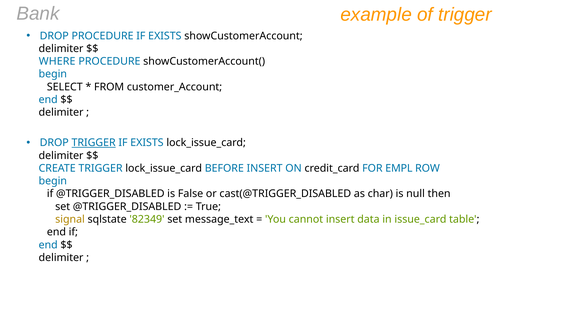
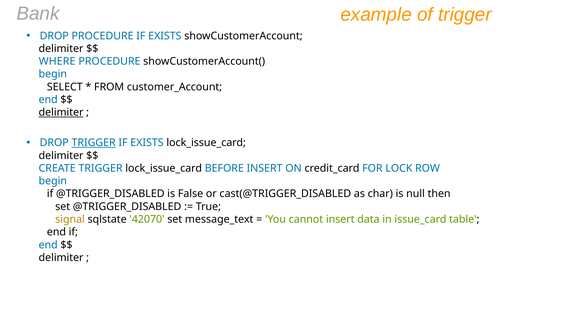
delimiter at (61, 112) underline: none -> present
EMPL: EMPL -> LOCK
82349: 82349 -> 42070
